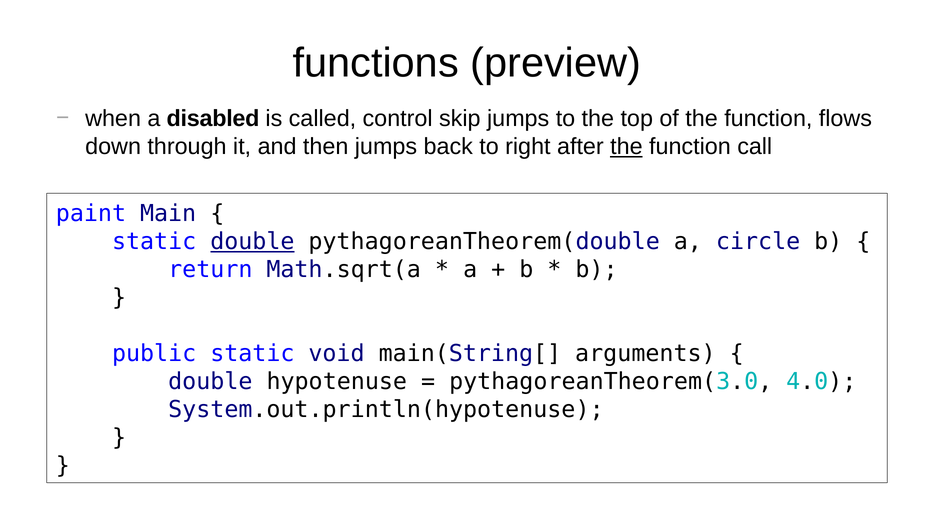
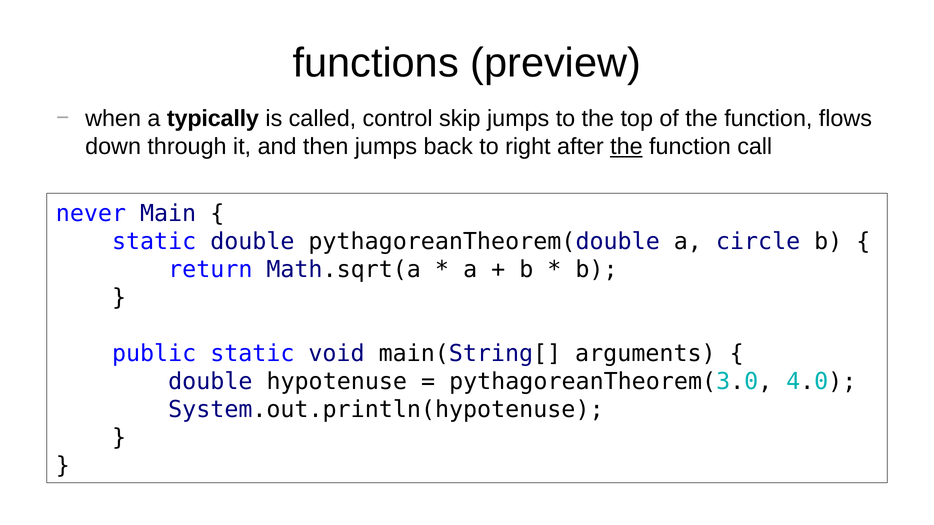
disabled: disabled -> typically
paint: paint -> never
double at (252, 242) underline: present -> none
